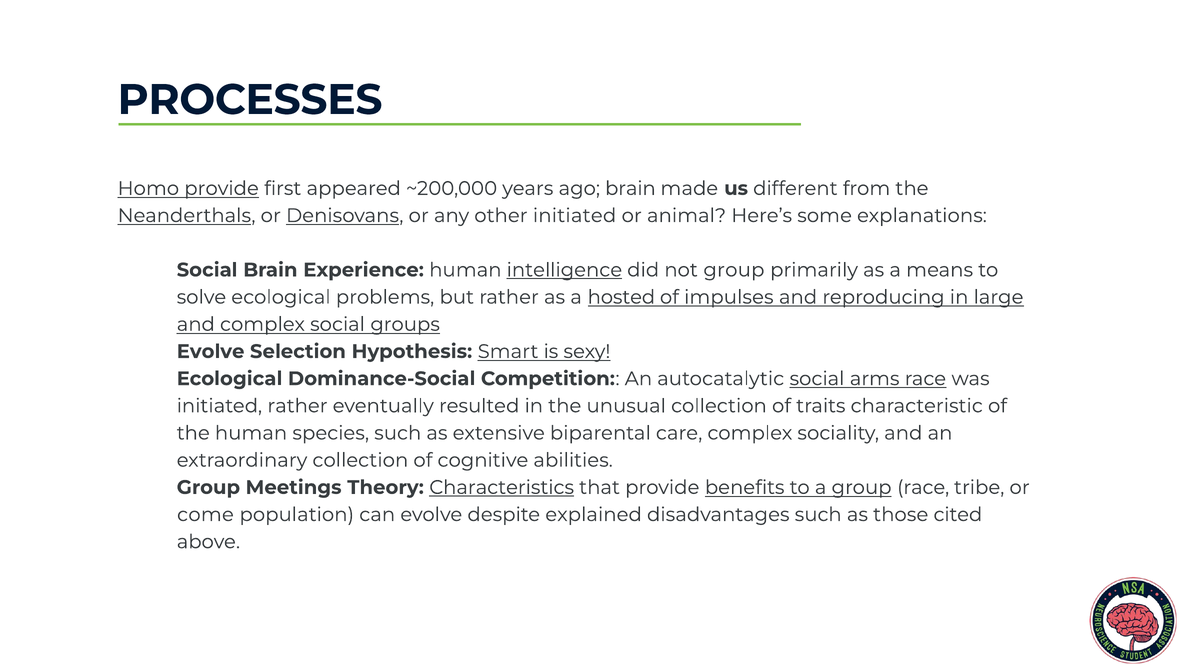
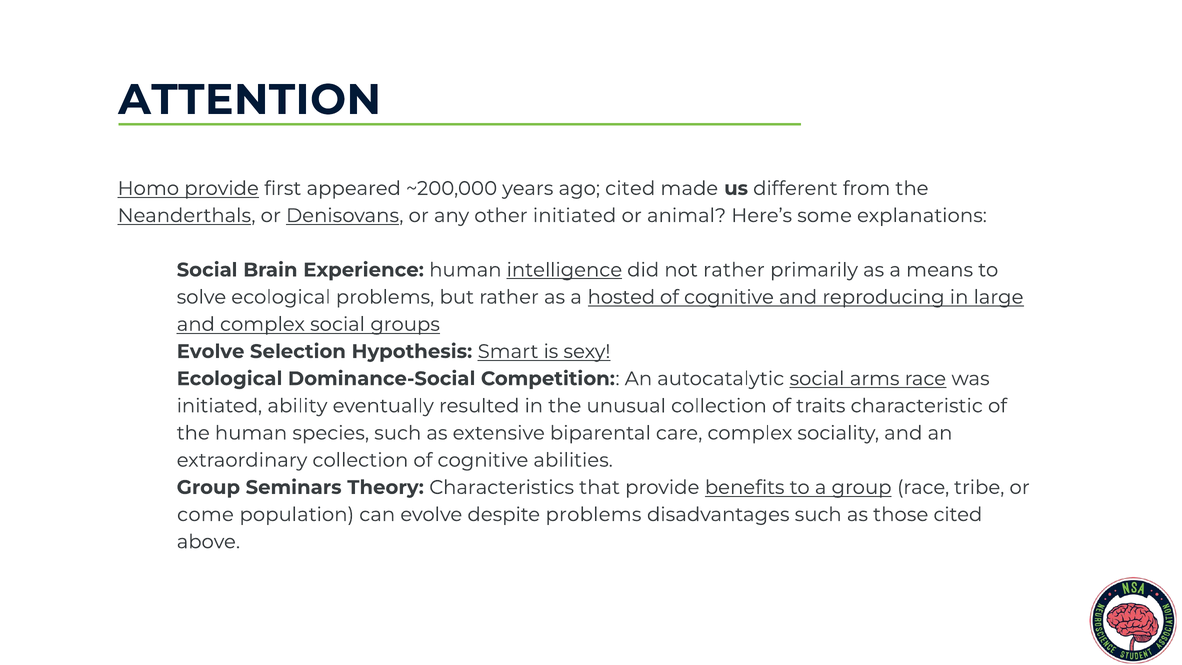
PROCESSES: PROCESSES -> ATTENTION
ago brain: brain -> cited
not group: group -> rather
impulses at (729, 297): impulses -> cognitive
initiated rather: rather -> ability
Meetings: Meetings -> Seminars
Characteristics underline: present -> none
despite explained: explained -> problems
